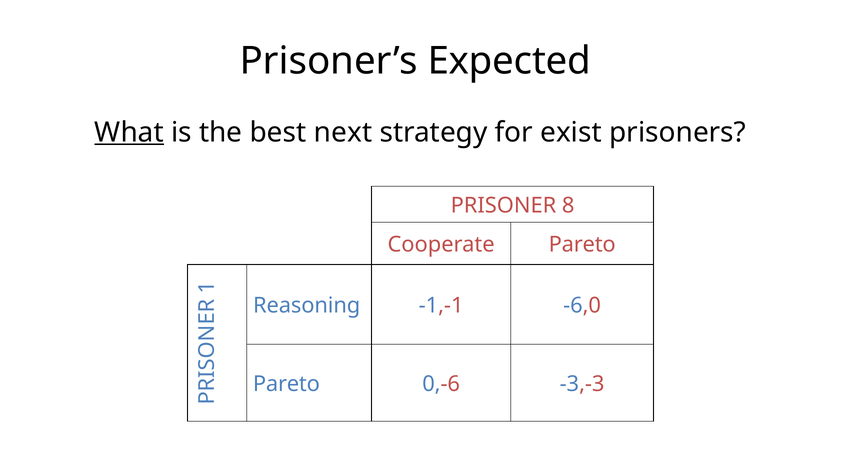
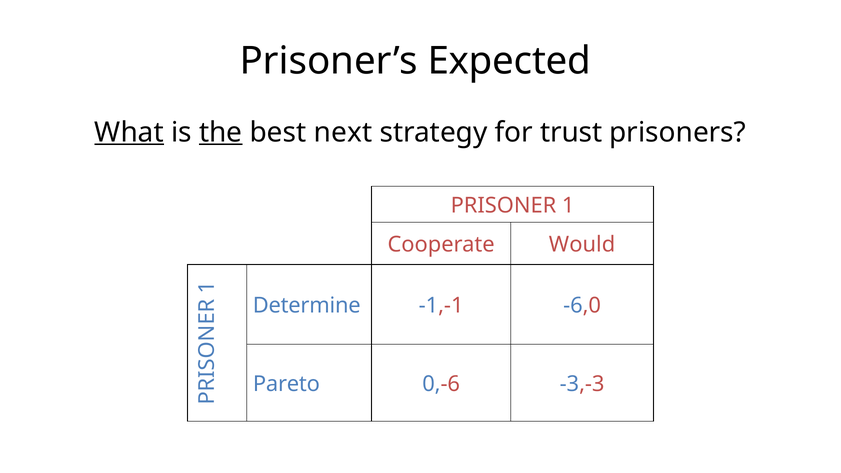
the underline: none -> present
exist: exist -> trust
PRISONER 8: 8 -> 1
Cooperate Pareto: Pareto -> Would
Reasoning: Reasoning -> Determine
